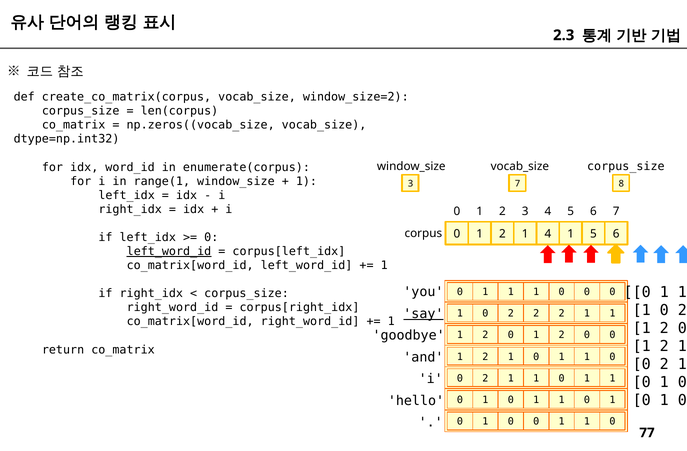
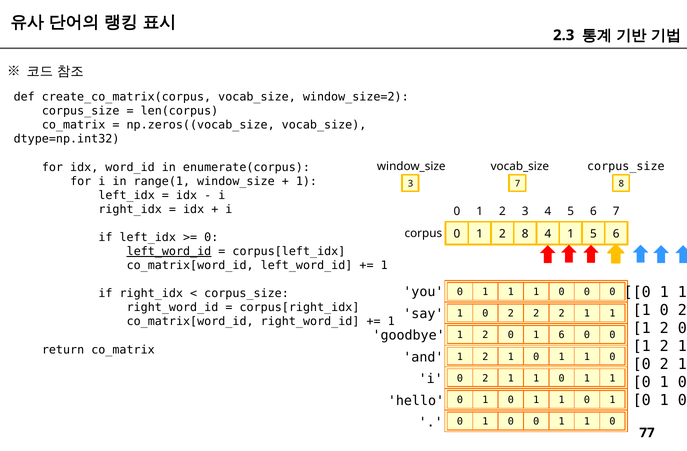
1 at (525, 234): 1 -> 8
say underline: present -> none
2 0 1 2: 2 -> 6
